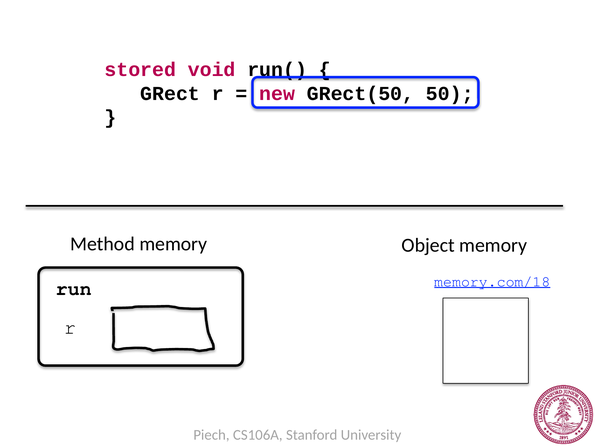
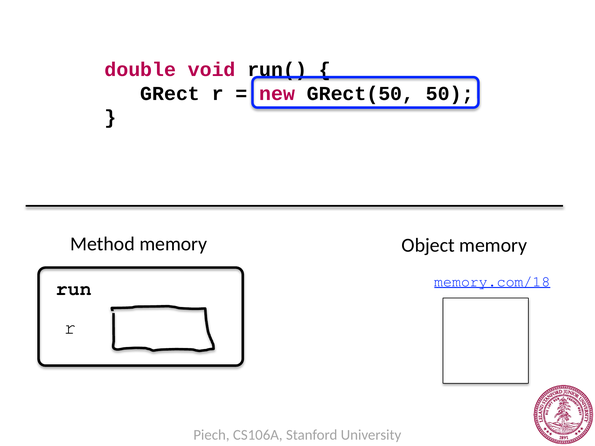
stored: stored -> double
